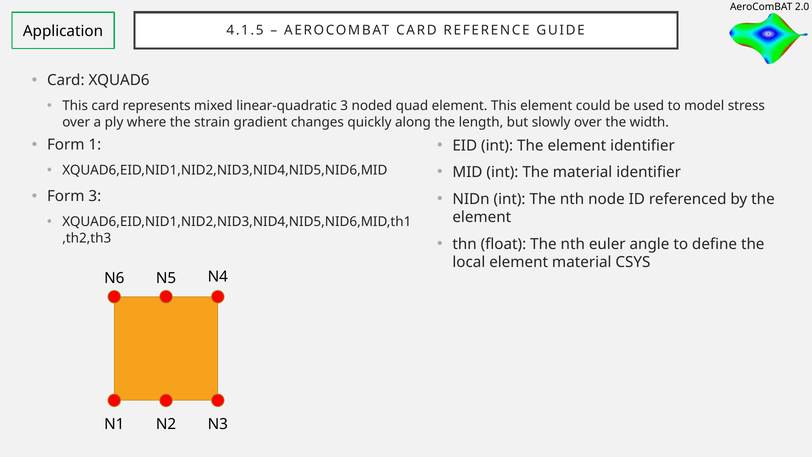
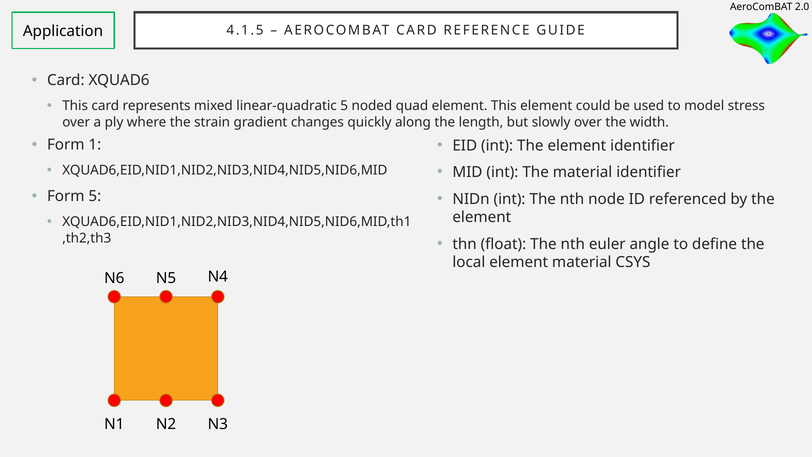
linear-quadratic 3: 3 -> 5
Form 3: 3 -> 5
